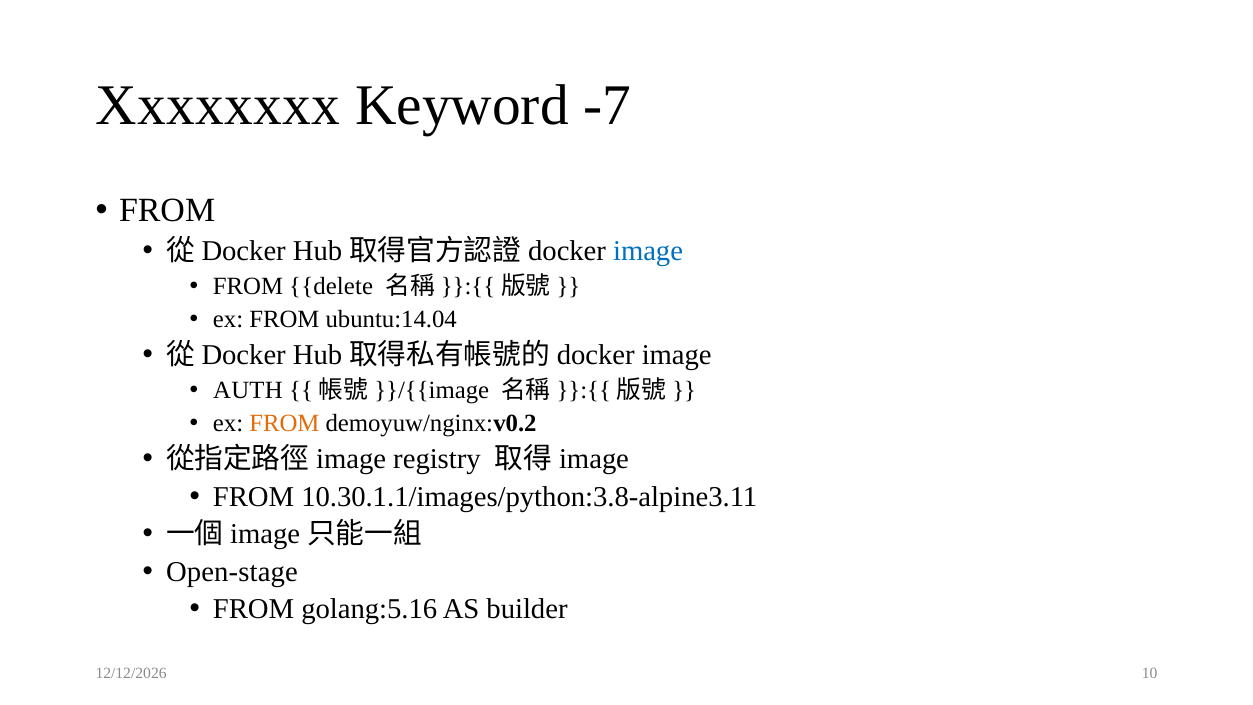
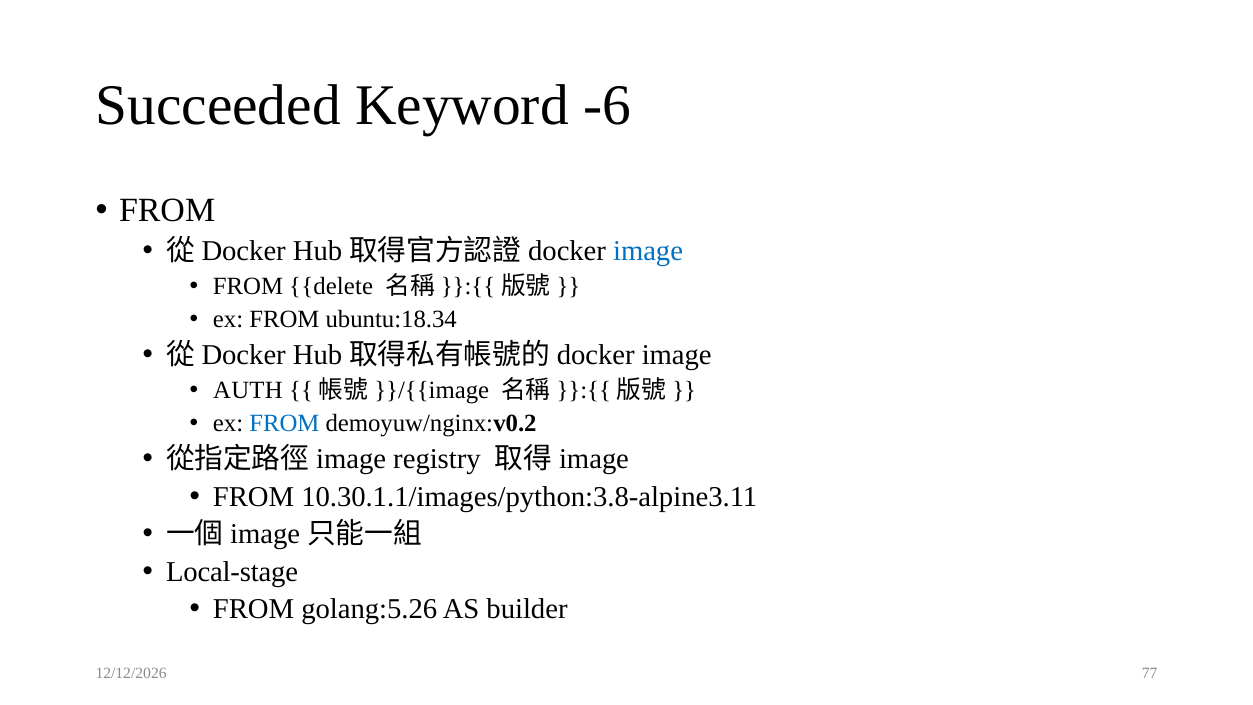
Xxxxxxxx: Xxxxxxxx -> Succeeded
-7: -7 -> -6
ubuntu:14.04: ubuntu:14.04 -> ubuntu:18.34
FROM at (284, 424) colour: orange -> blue
Open-stage: Open-stage -> Local-stage
golang:5.16: golang:5.16 -> golang:5.26
10: 10 -> 77
